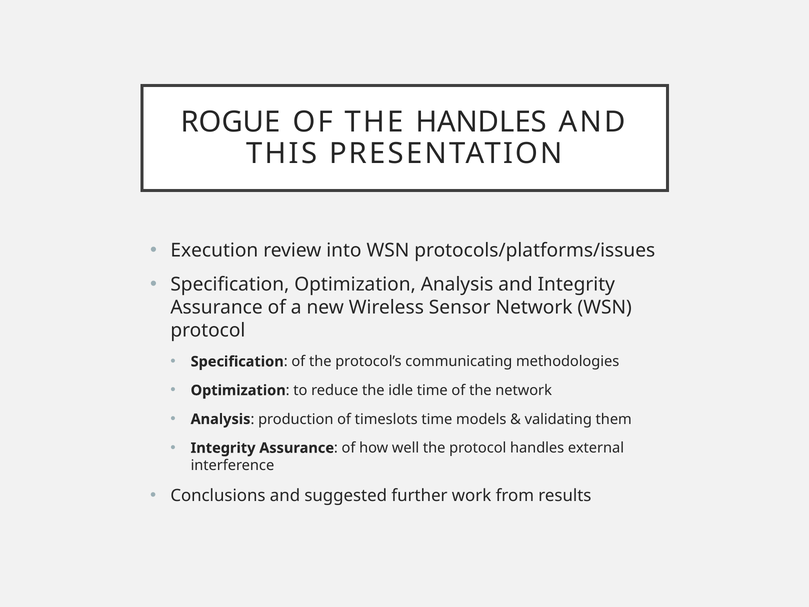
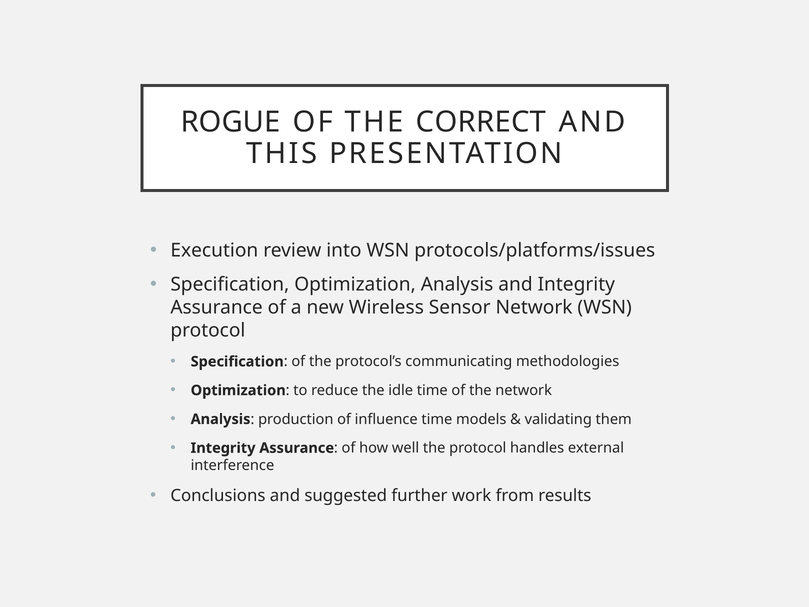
THE HANDLES: HANDLES -> CORRECT
timeslots: timeslots -> influence
